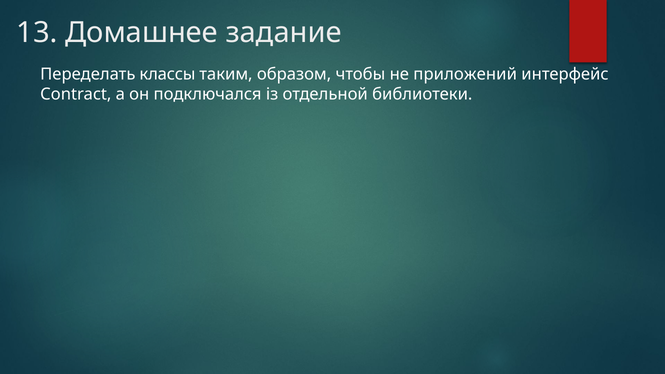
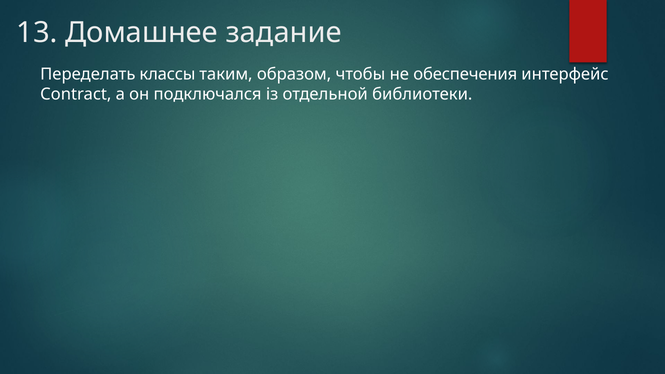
приложений: приложений -> обеспечения
